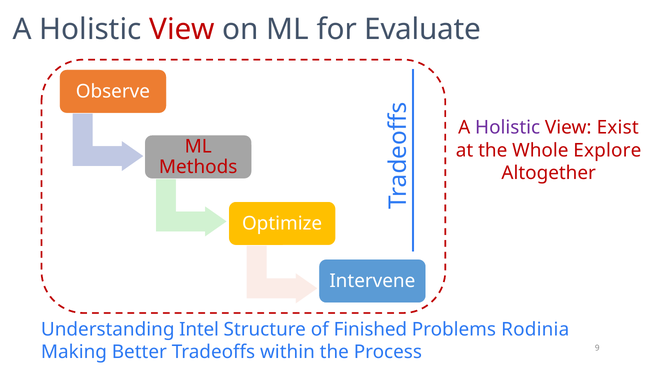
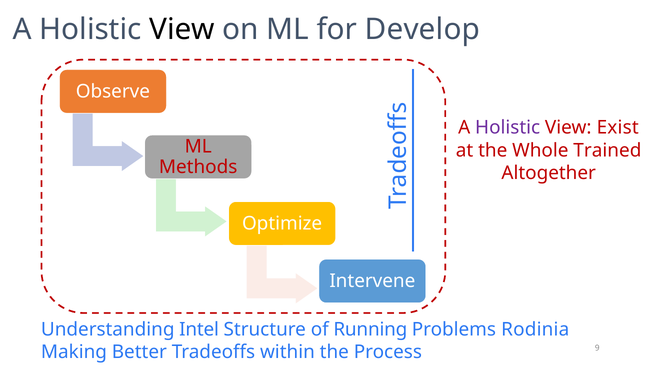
View at (182, 29) colour: red -> black
Evaluate: Evaluate -> Develop
Explore: Explore -> Trained
Finished: Finished -> Running
